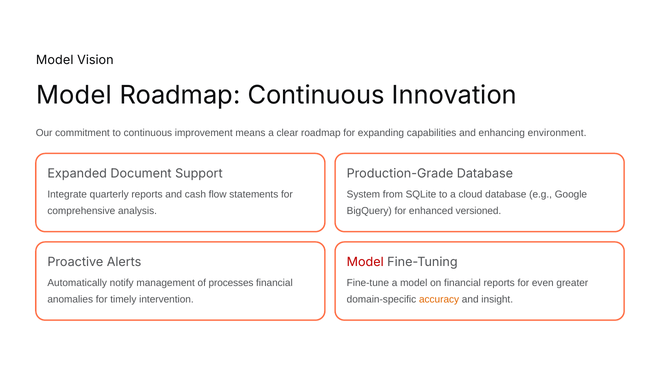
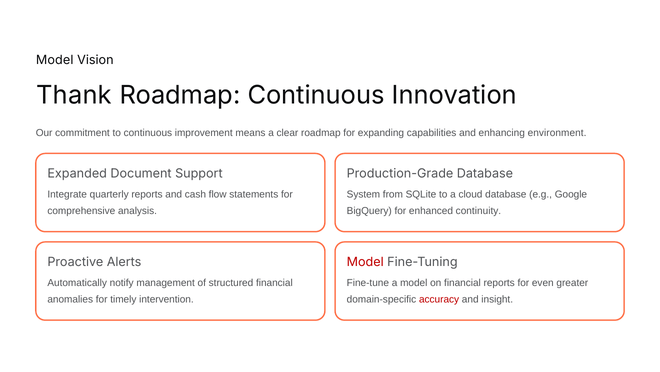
Model at (74, 95): Model -> Thank
versioned: versioned -> continuity
processes: processes -> structured
accuracy colour: orange -> red
